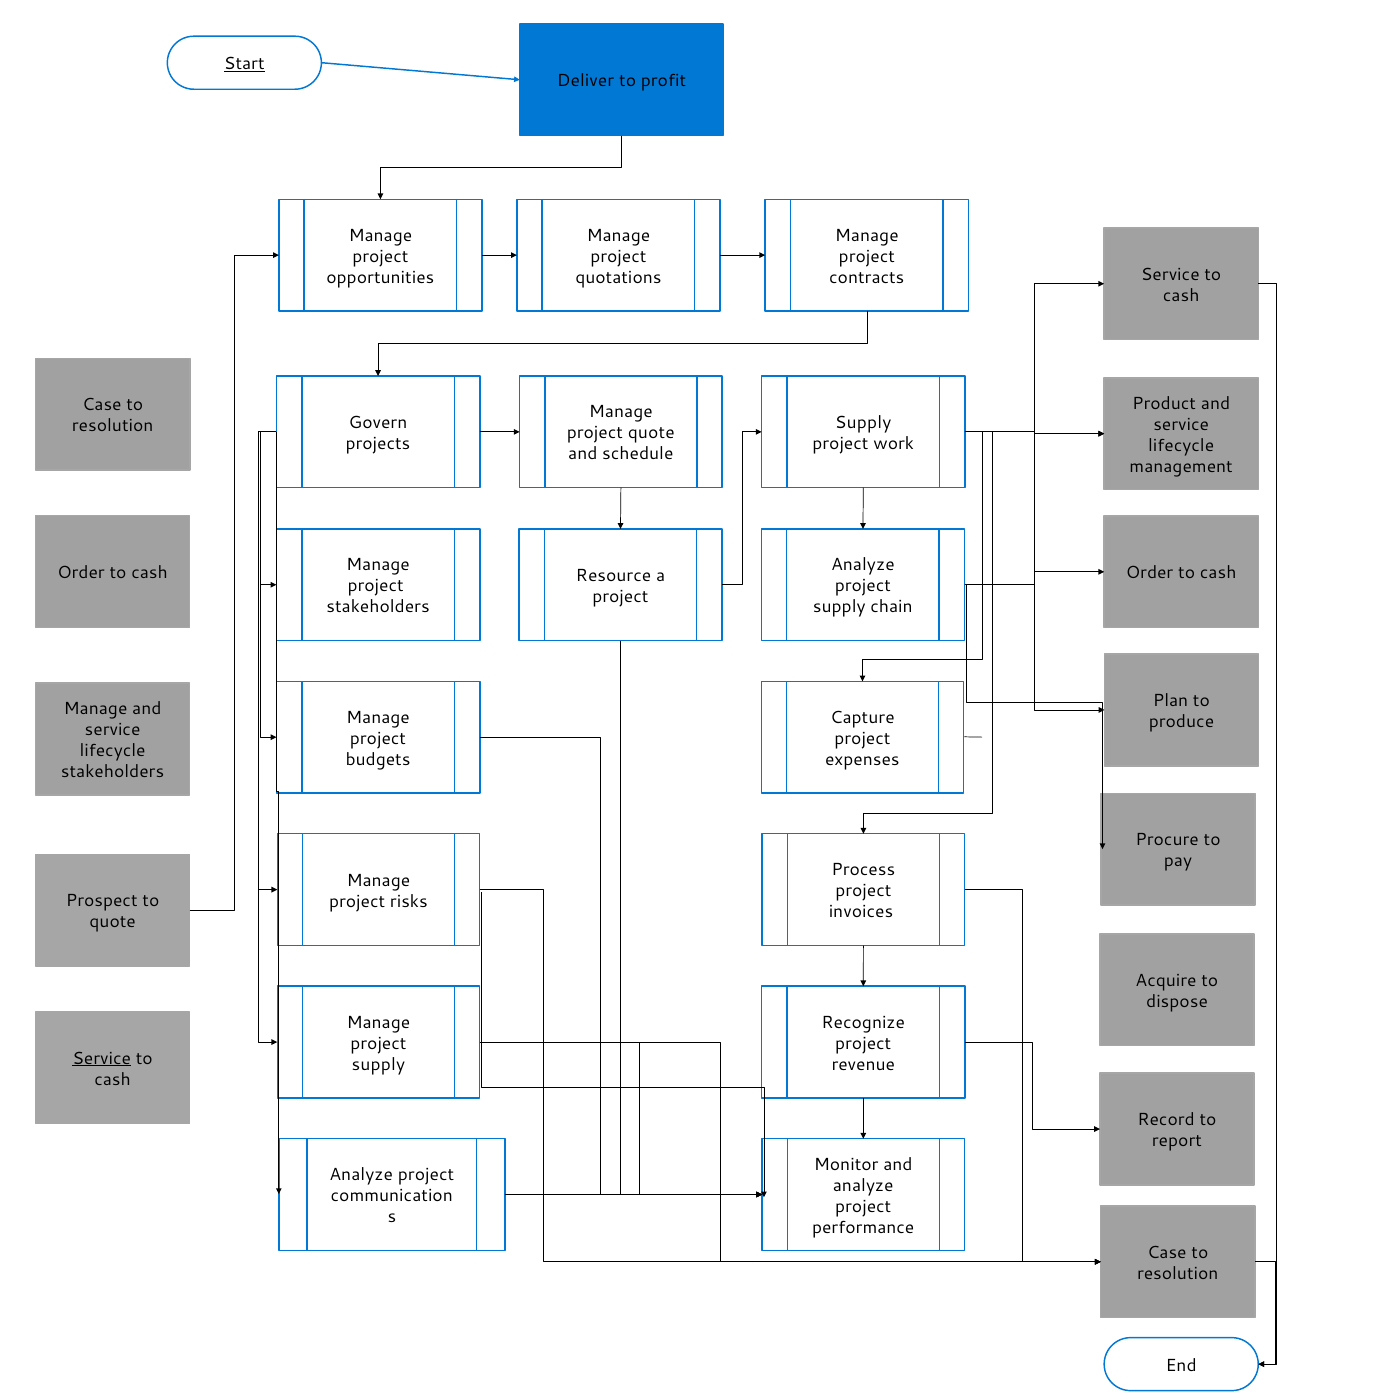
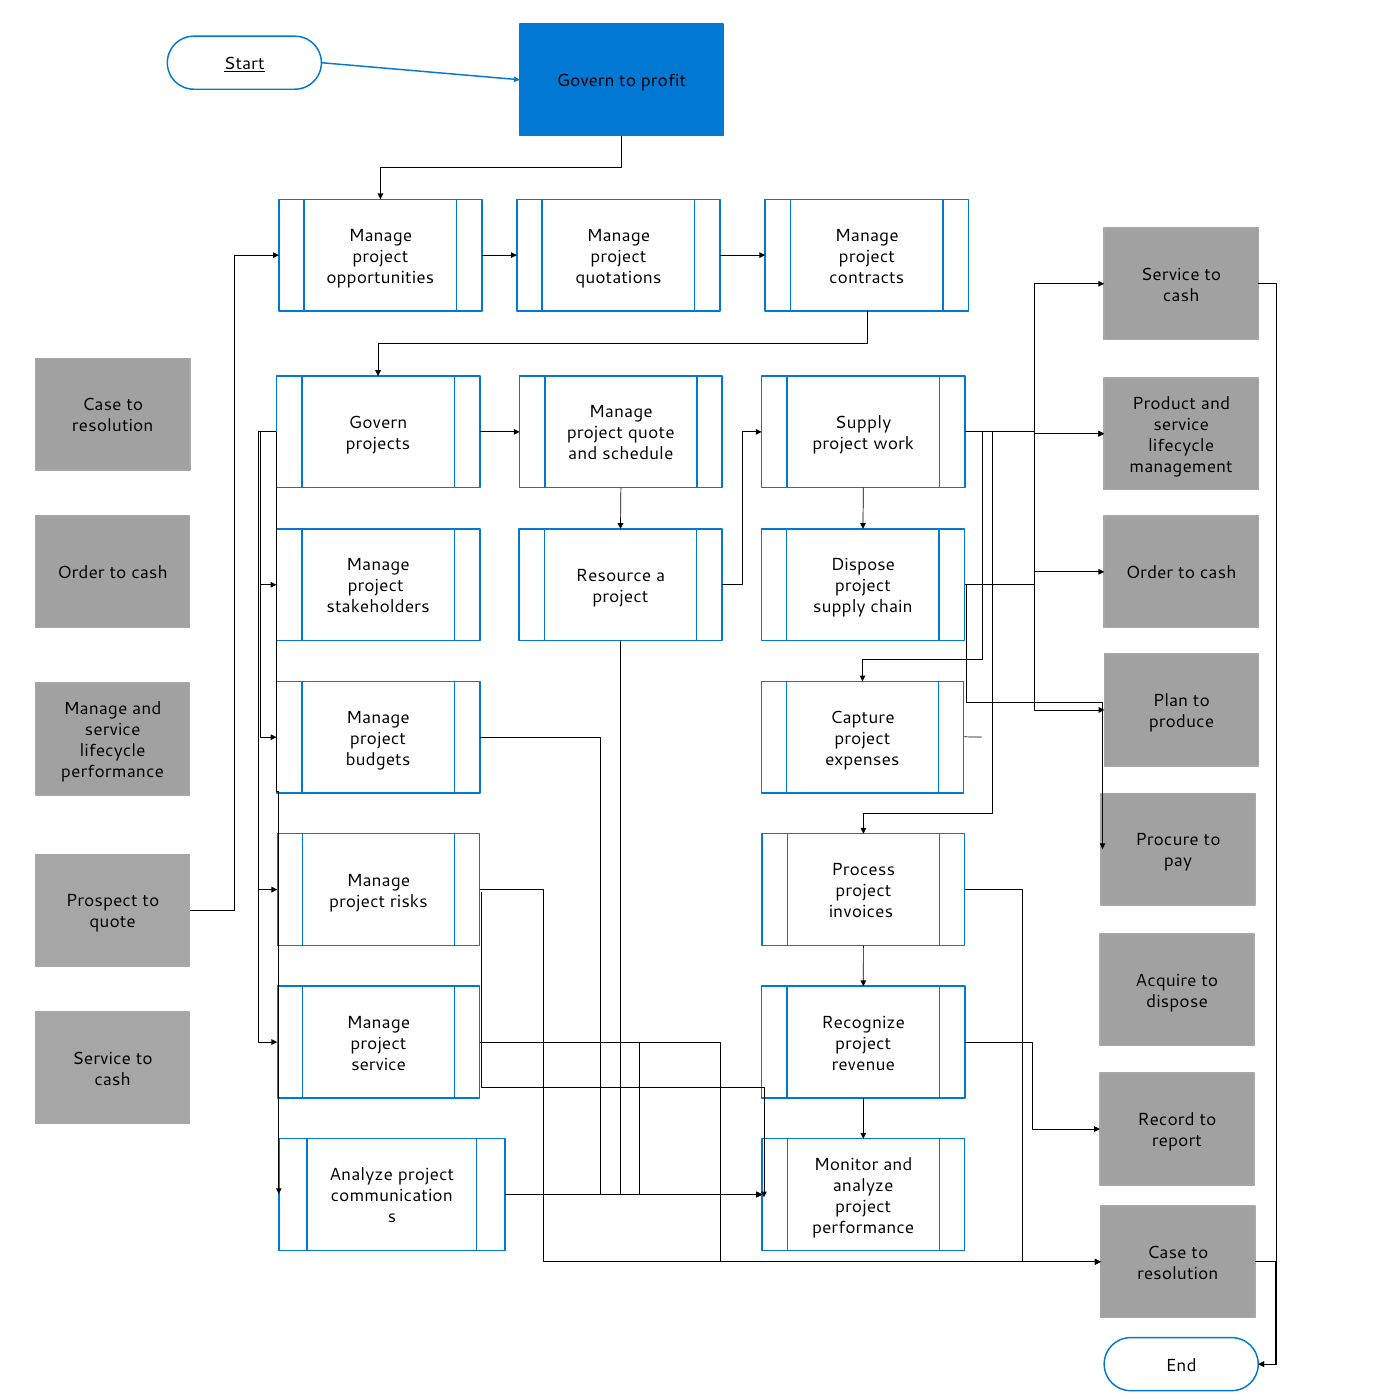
Deliver at (586, 81): Deliver -> Govern
Analyze at (863, 565): Analyze -> Dispose
stakeholders at (113, 772): stakeholders -> performance
Service at (102, 1058) underline: present -> none
supply at (378, 1064): supply -> service
